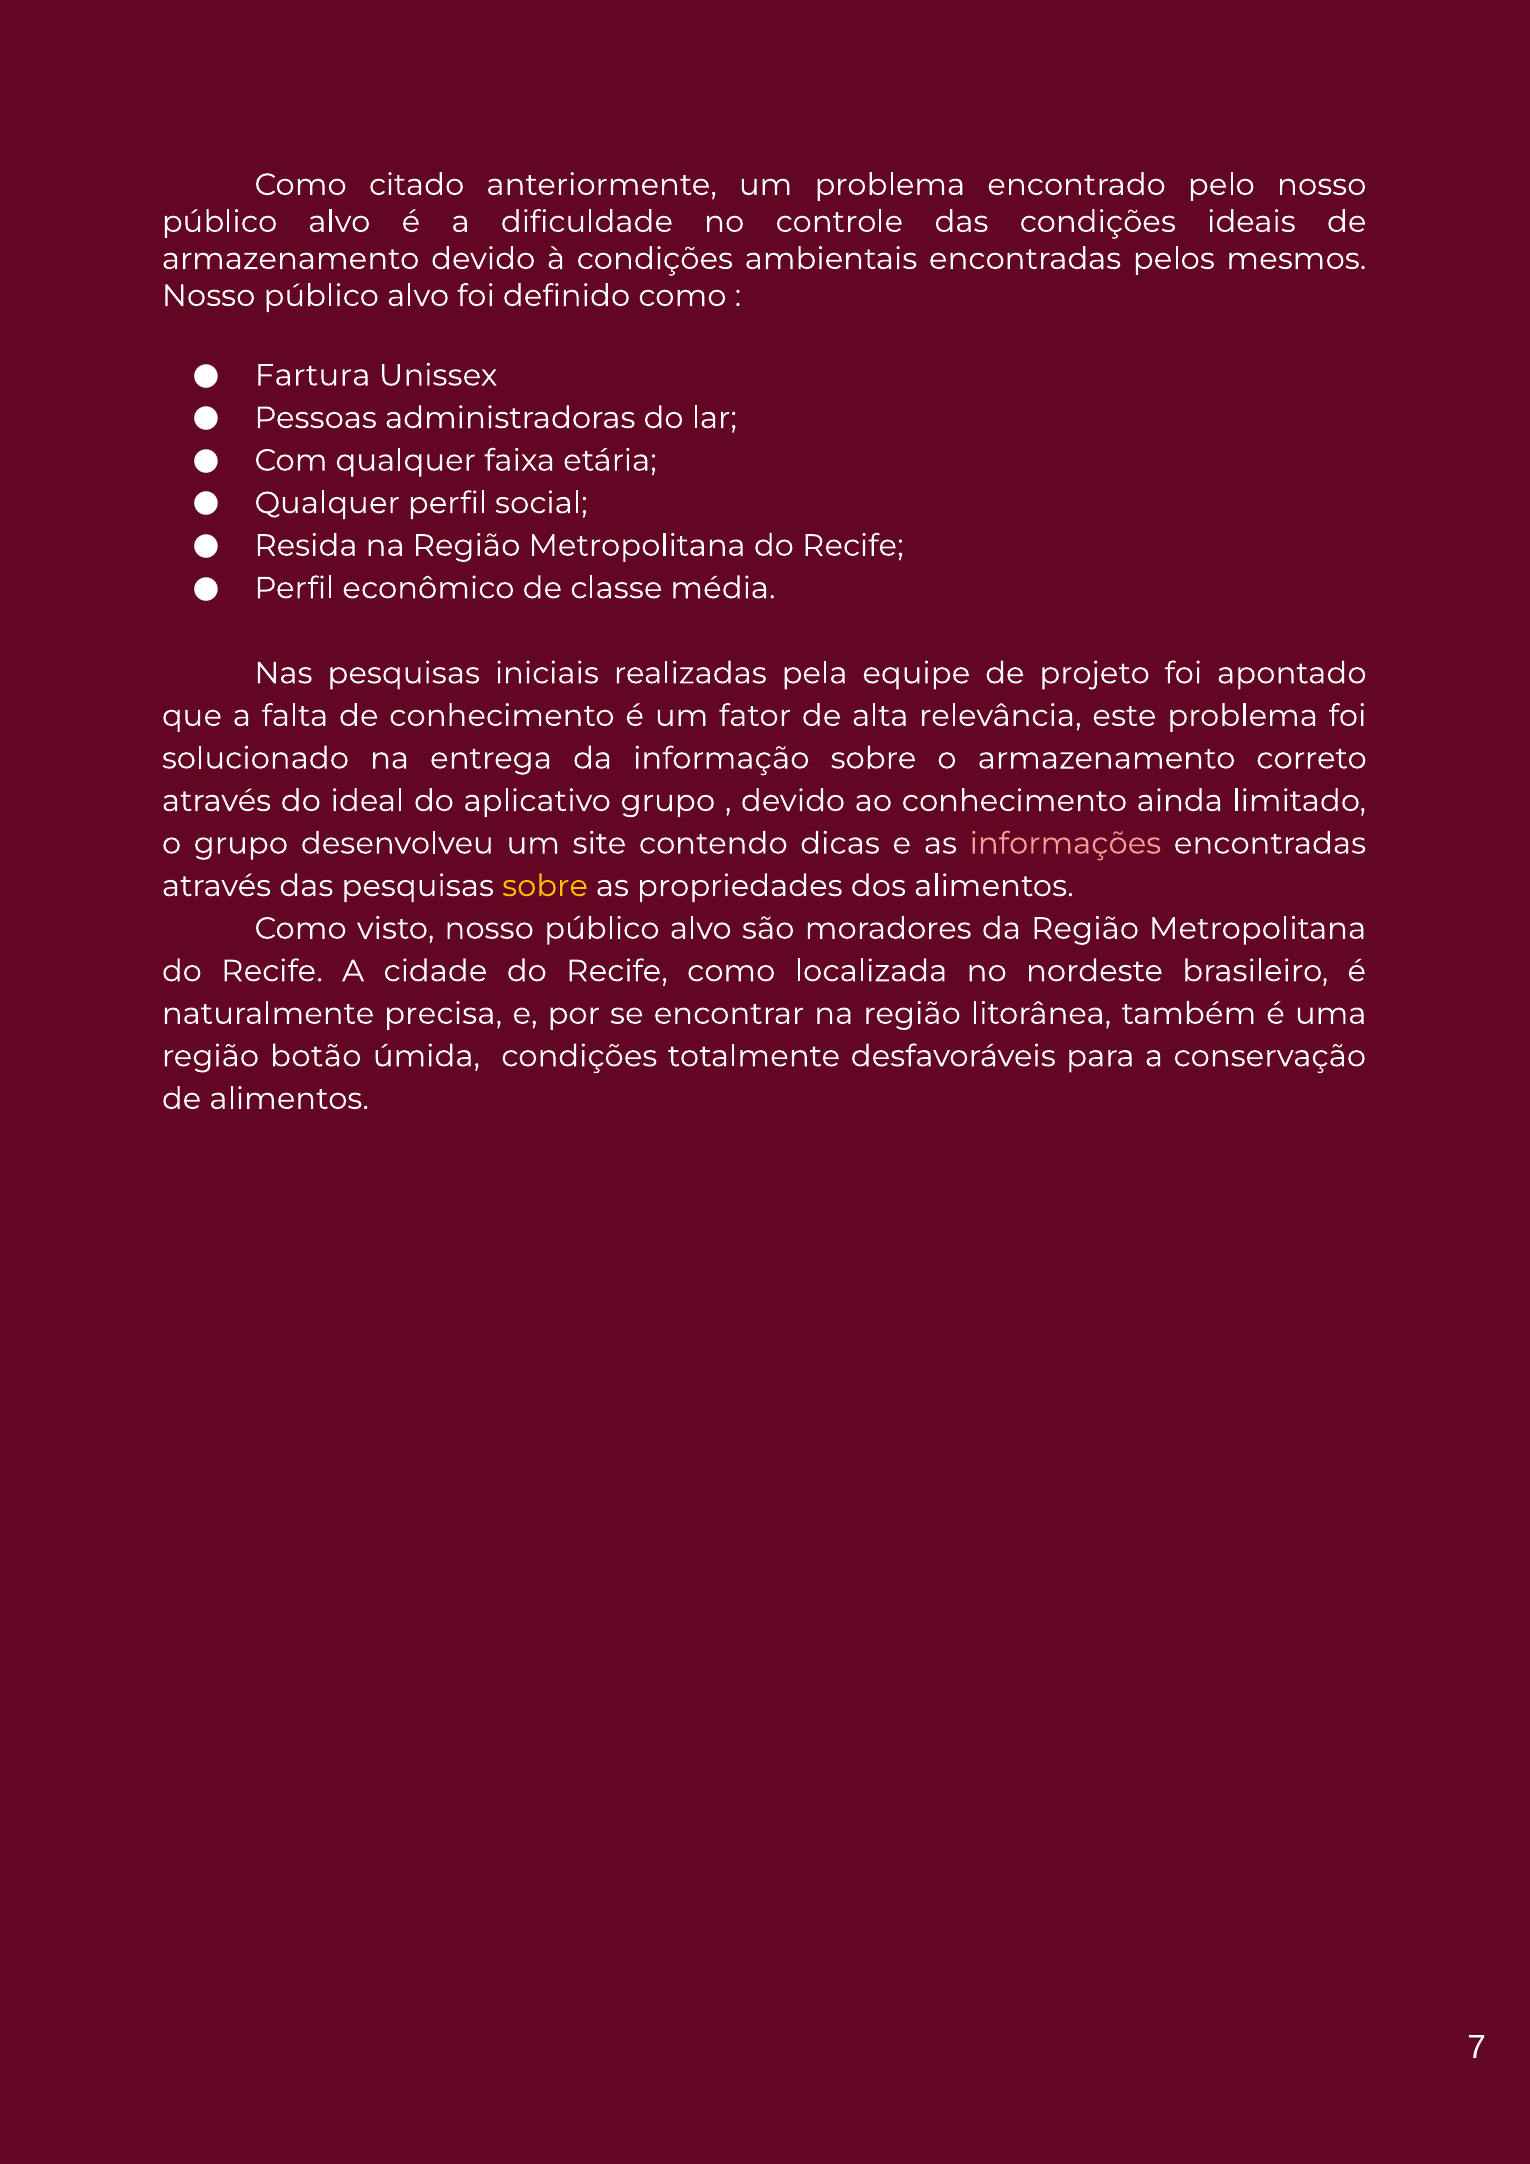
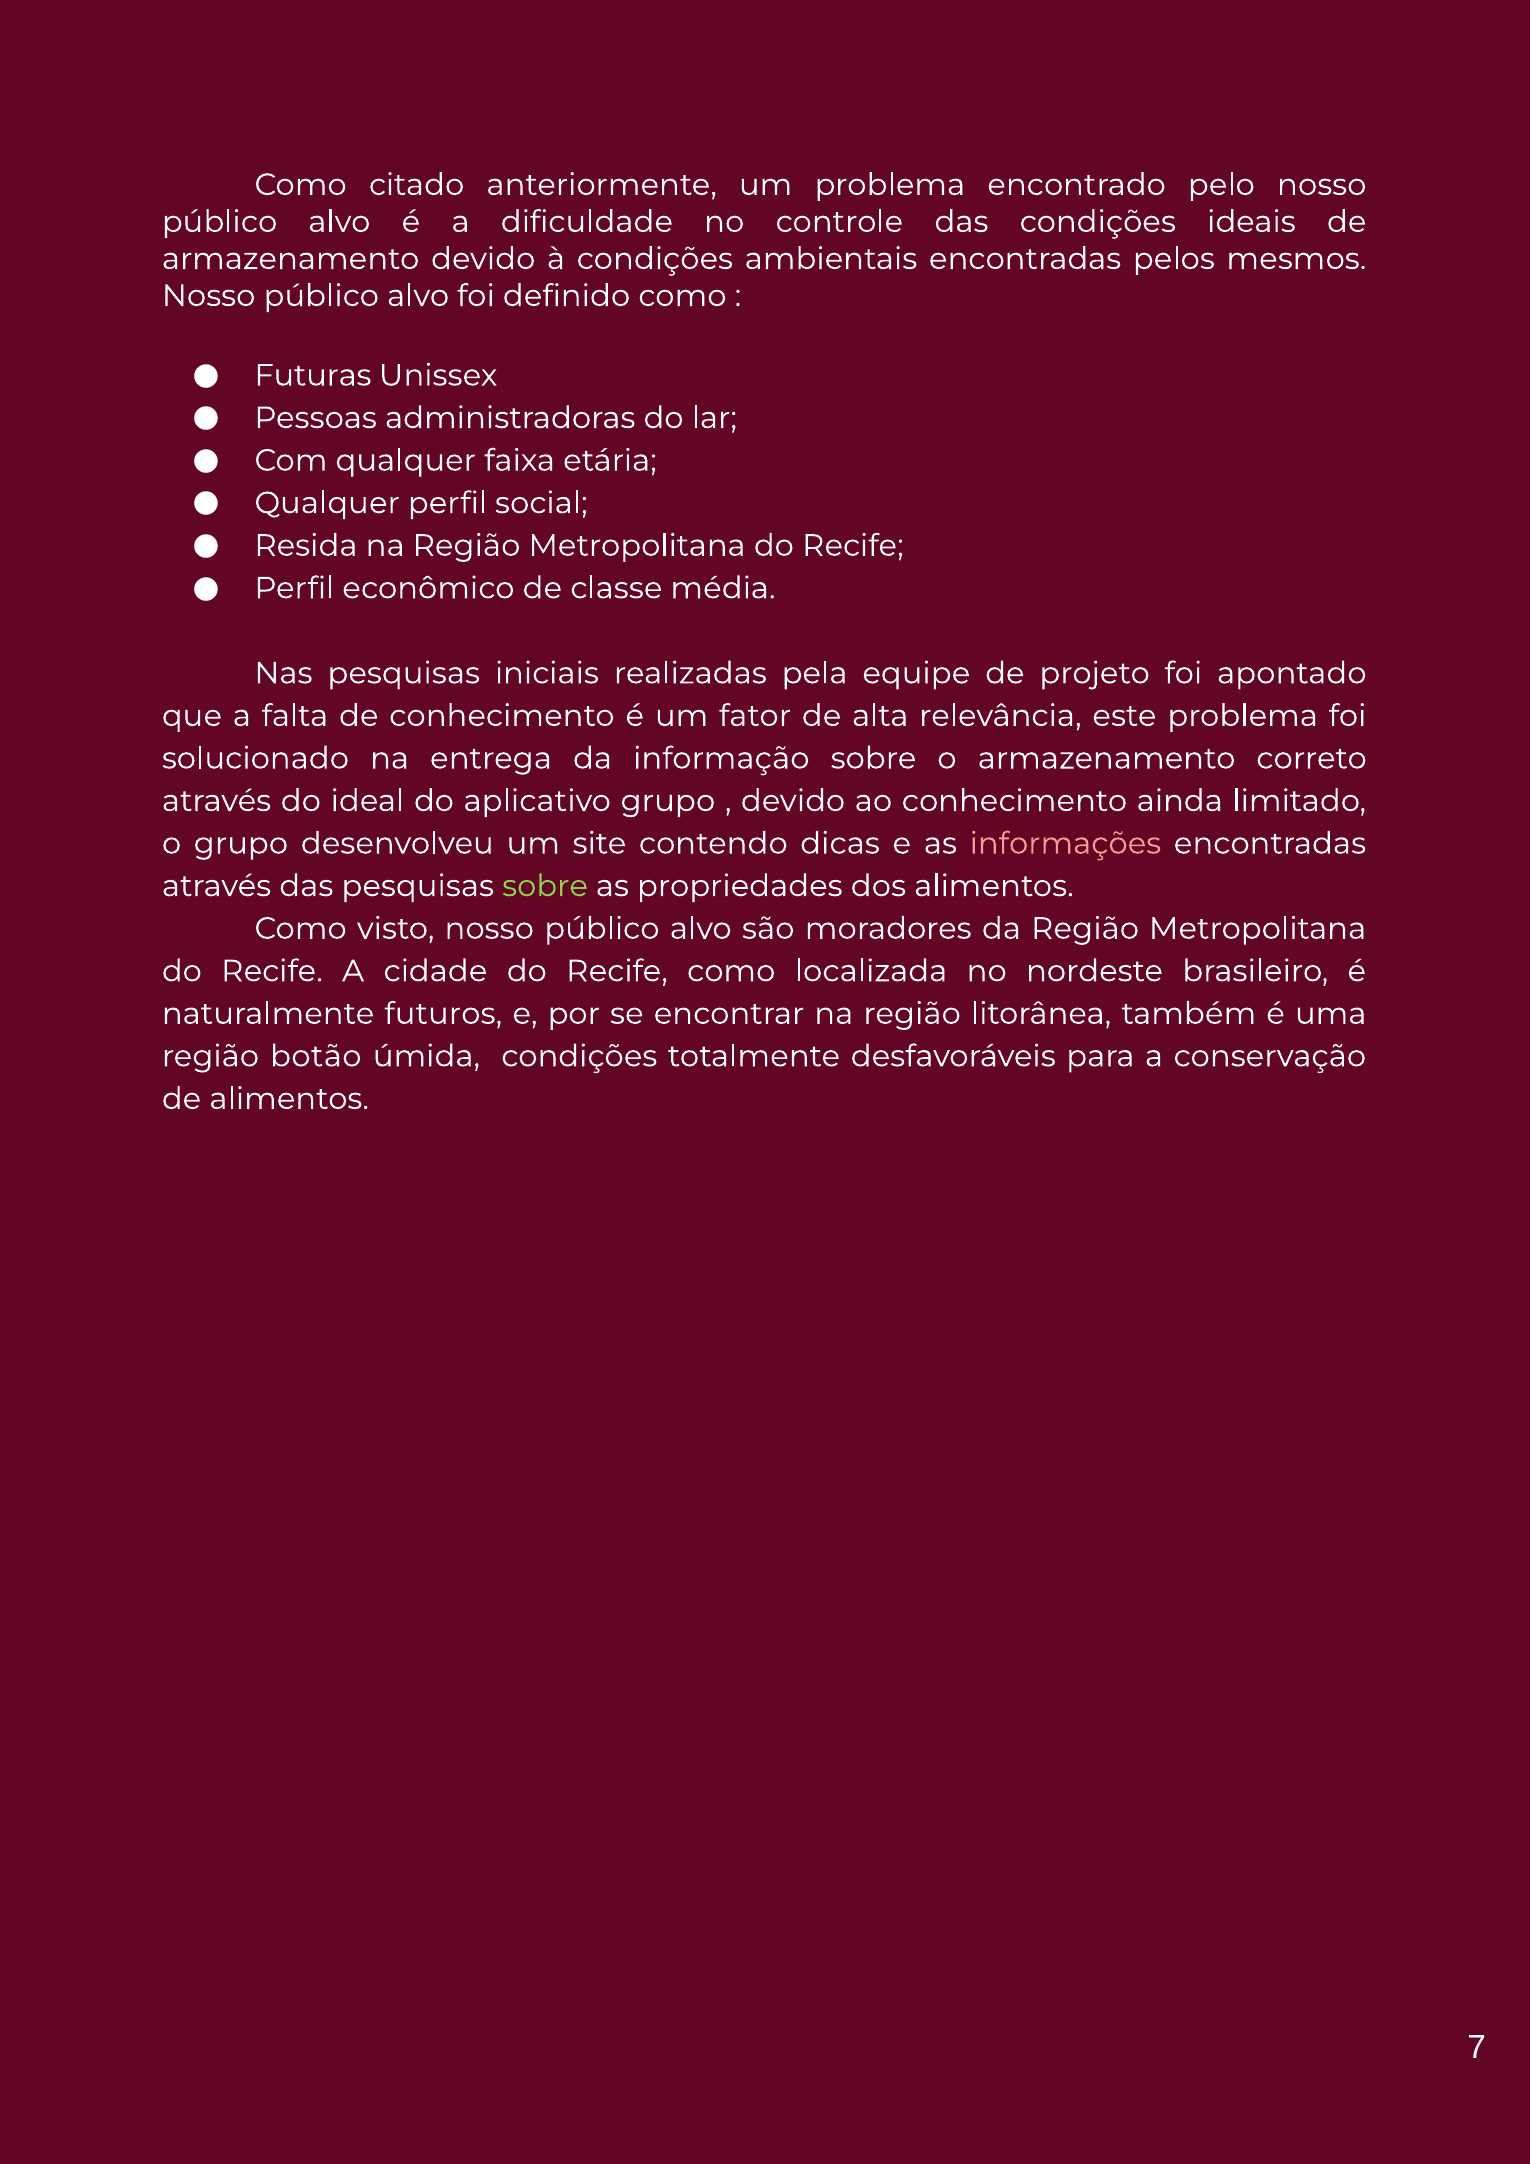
Fartura: Fartura -> Futuras
sobre at (545, 886) colour: yellow -> light green
precisa: precisa -> futuros
